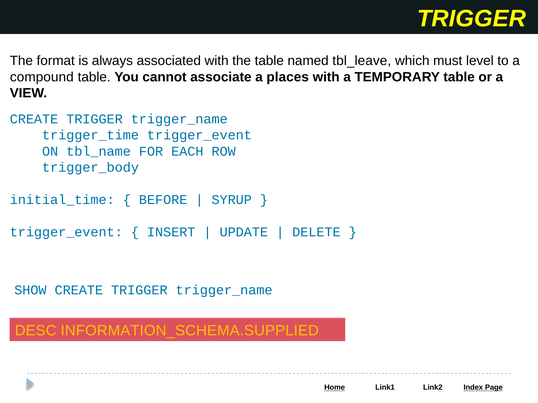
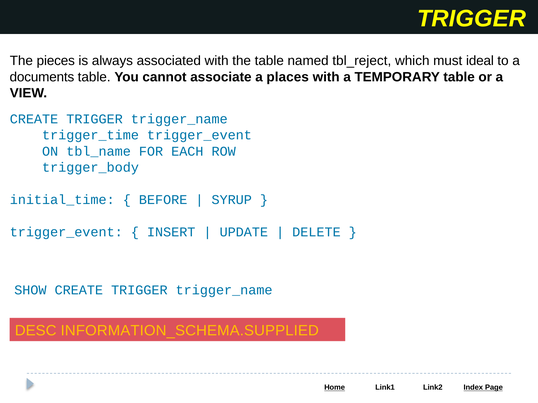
format: format -> pieces
tbl_leave: tbl_leave -> tbl_reject
level: level -> ideal
compound: compound -> documents
